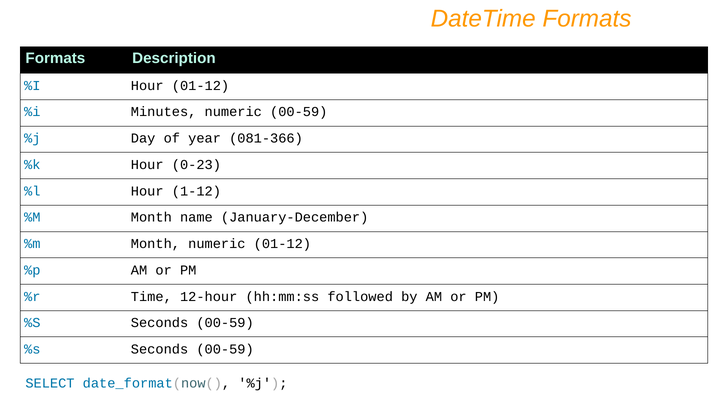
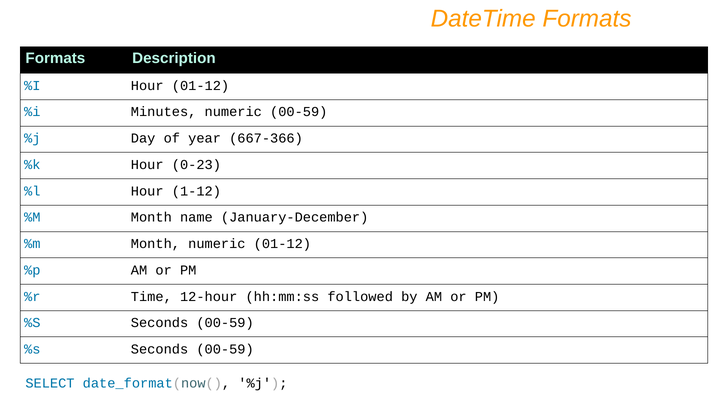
081-366: 081-366 -> 667-366
